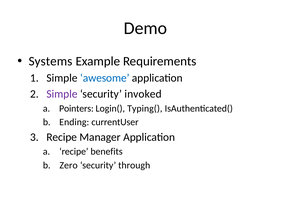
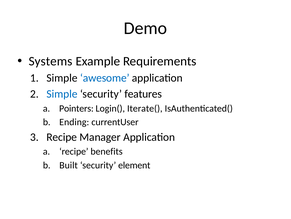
Simple at (62, 94) colour: purple -> blue
invoked: invoked -> features
Typing(: Typing( -> Iterate(
Zero: Zero -> Built
through: through -> element
